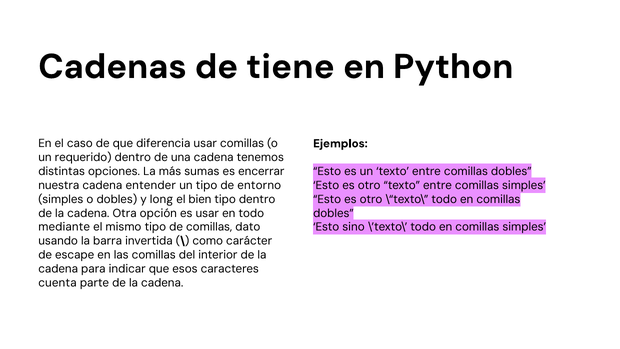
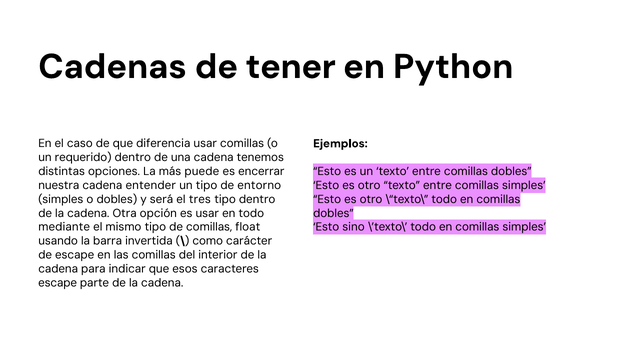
tiene: tiene -> tener
sumas: sumas -> puede
long: long -> será
bien: bien -> tres
dato: dato -> float
cuenta at (57, 283): cuenta -> escape
